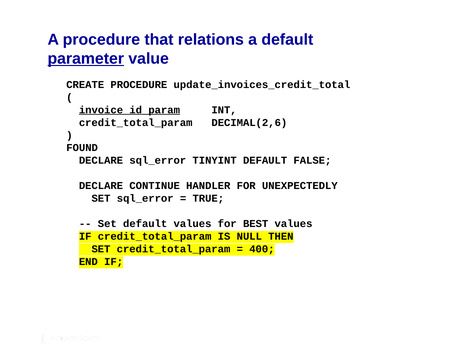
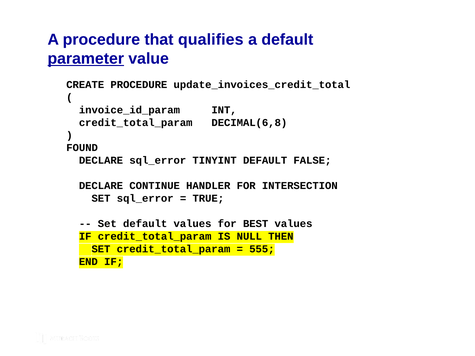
relations: relations -> qualifies
invoice_id_param underline: present -> none
DECIMAL(2,6: DECIMAL(2,6 -> DECIMAL(6,8
UNEXPECTEDLY: UNEXPECTEDLY -> INTERSECTION
400: 400 -> 555
